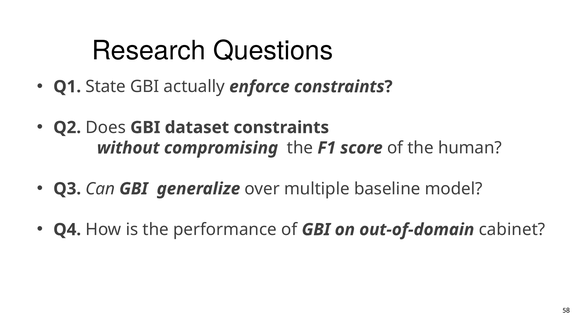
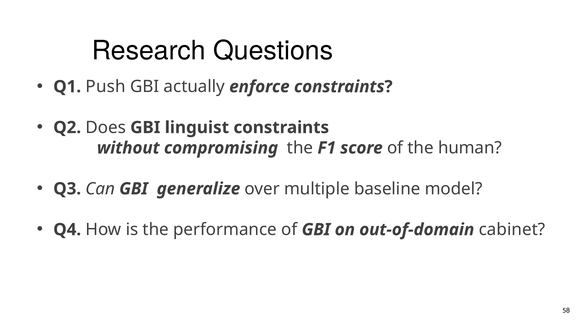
State: State -> Push
dataset: dataset -> linguist
